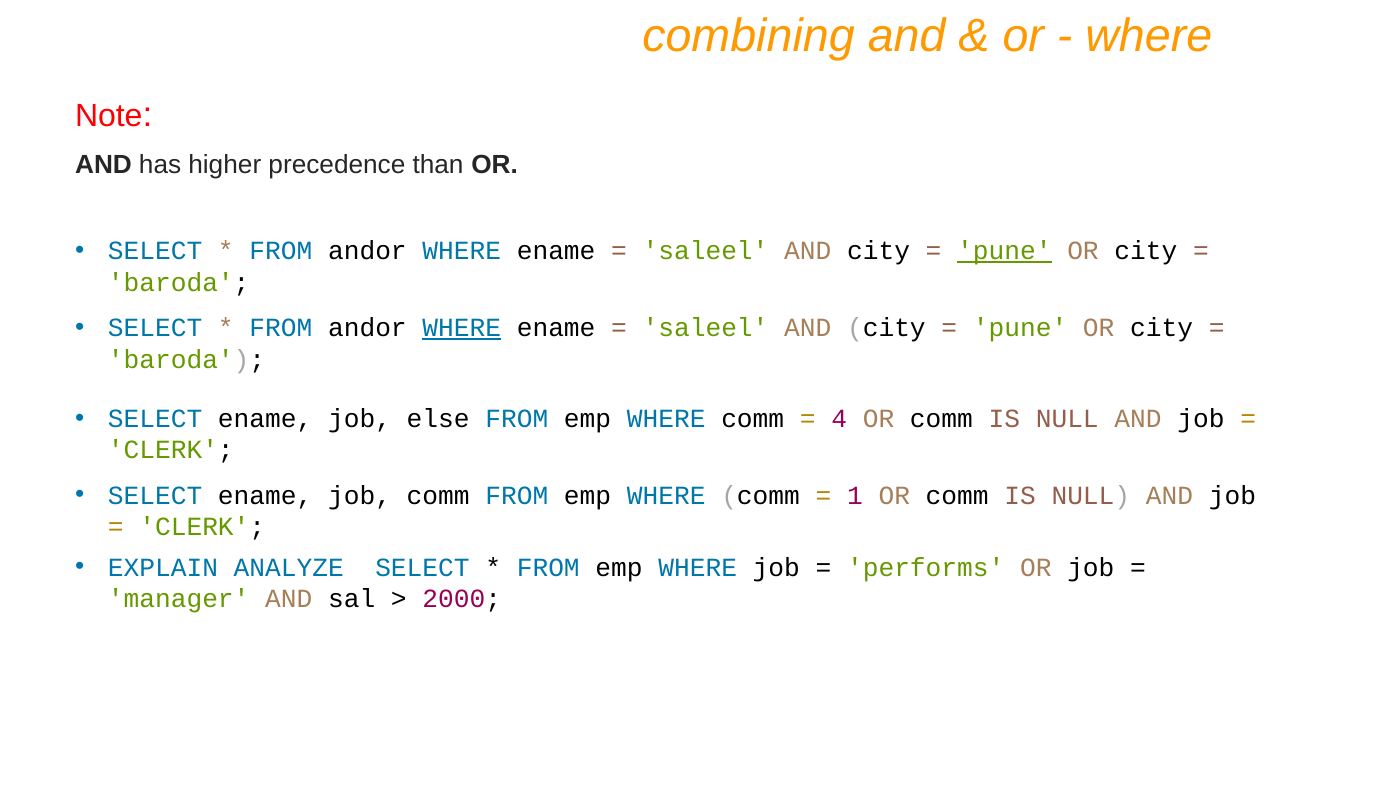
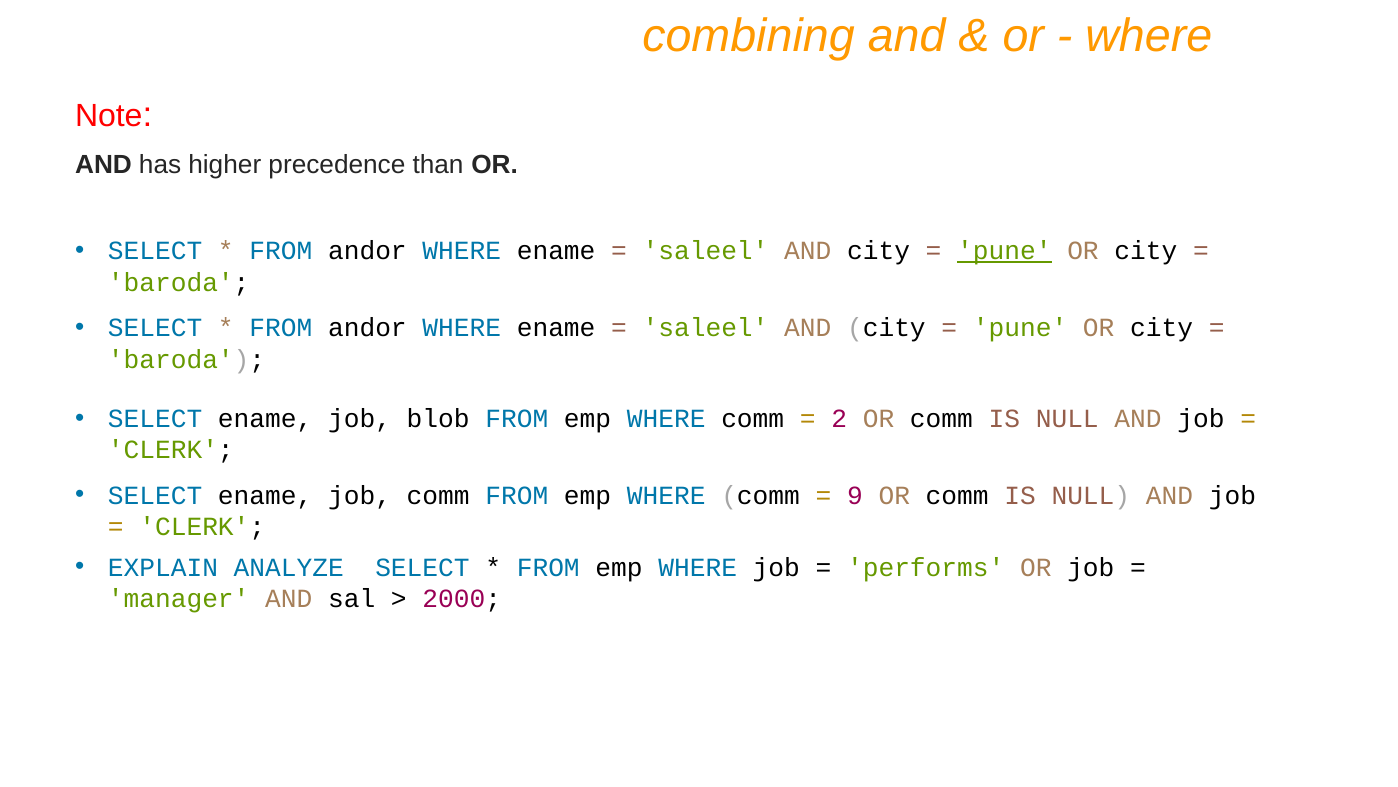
WHERE at (462, 328) underline: present -> none
else: else -> blob
4: 4 -> 2
1: 1 -> 9
